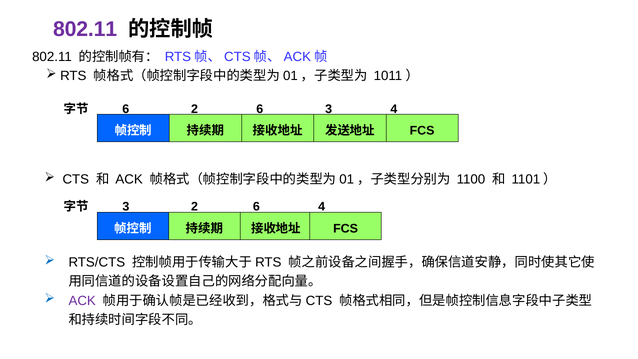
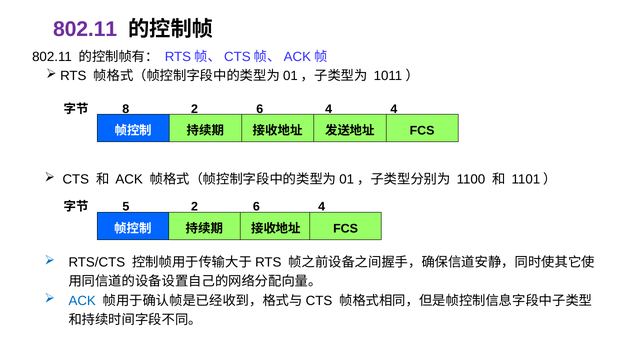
6 at (126, 109): 6 -> 8
3 at (329, 109): 3 -> 4
3 at (126, 207): 3 -> 5
ACK at (82, 301) colour: purple -> blue
